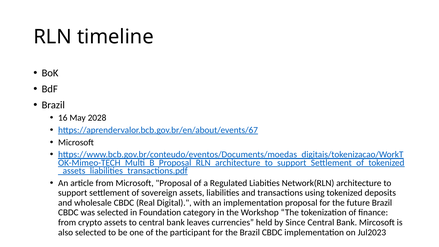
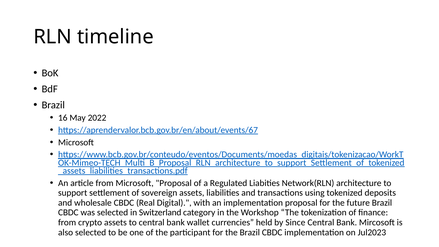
2028: 2028 -> 2022
Foundation: Foundation -> Switzerland
leaves: leaves -> wallet
